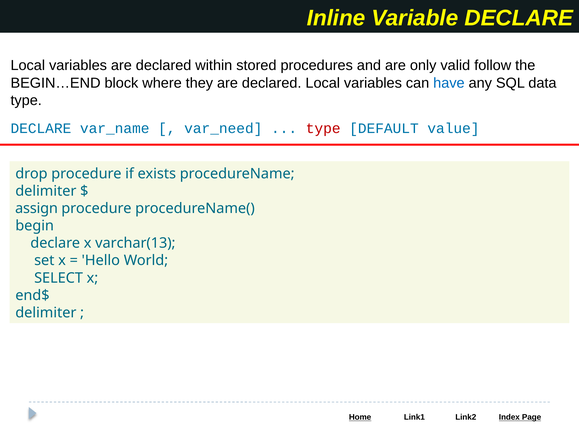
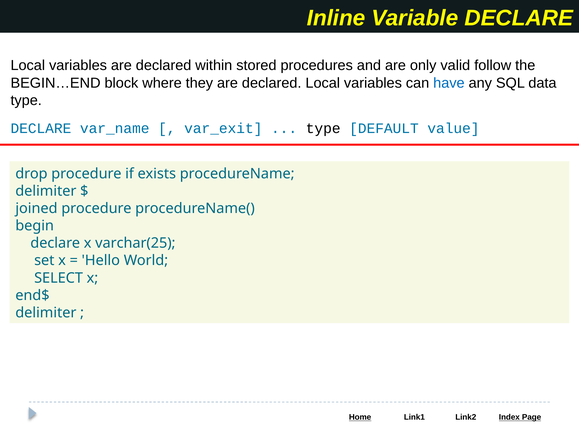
var_need: var_need -> var_exit
type at (323, 128) colour: red -> black
assign: assign -> joined
varchar(13: varchar(13 -> varchar(25
